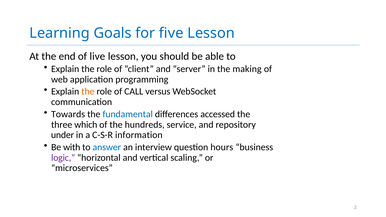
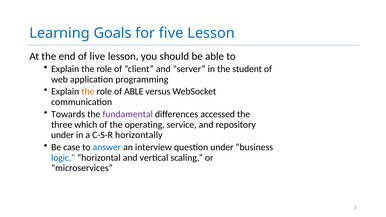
making: making -> student
of CALL: CALL -> ABLE
fundamental colour: blue -> purple
hundreds: hundreds -> operating
information: information -> horizontally
with: with -> case
question hours: hours -> under
logic colour: purple -> blue
